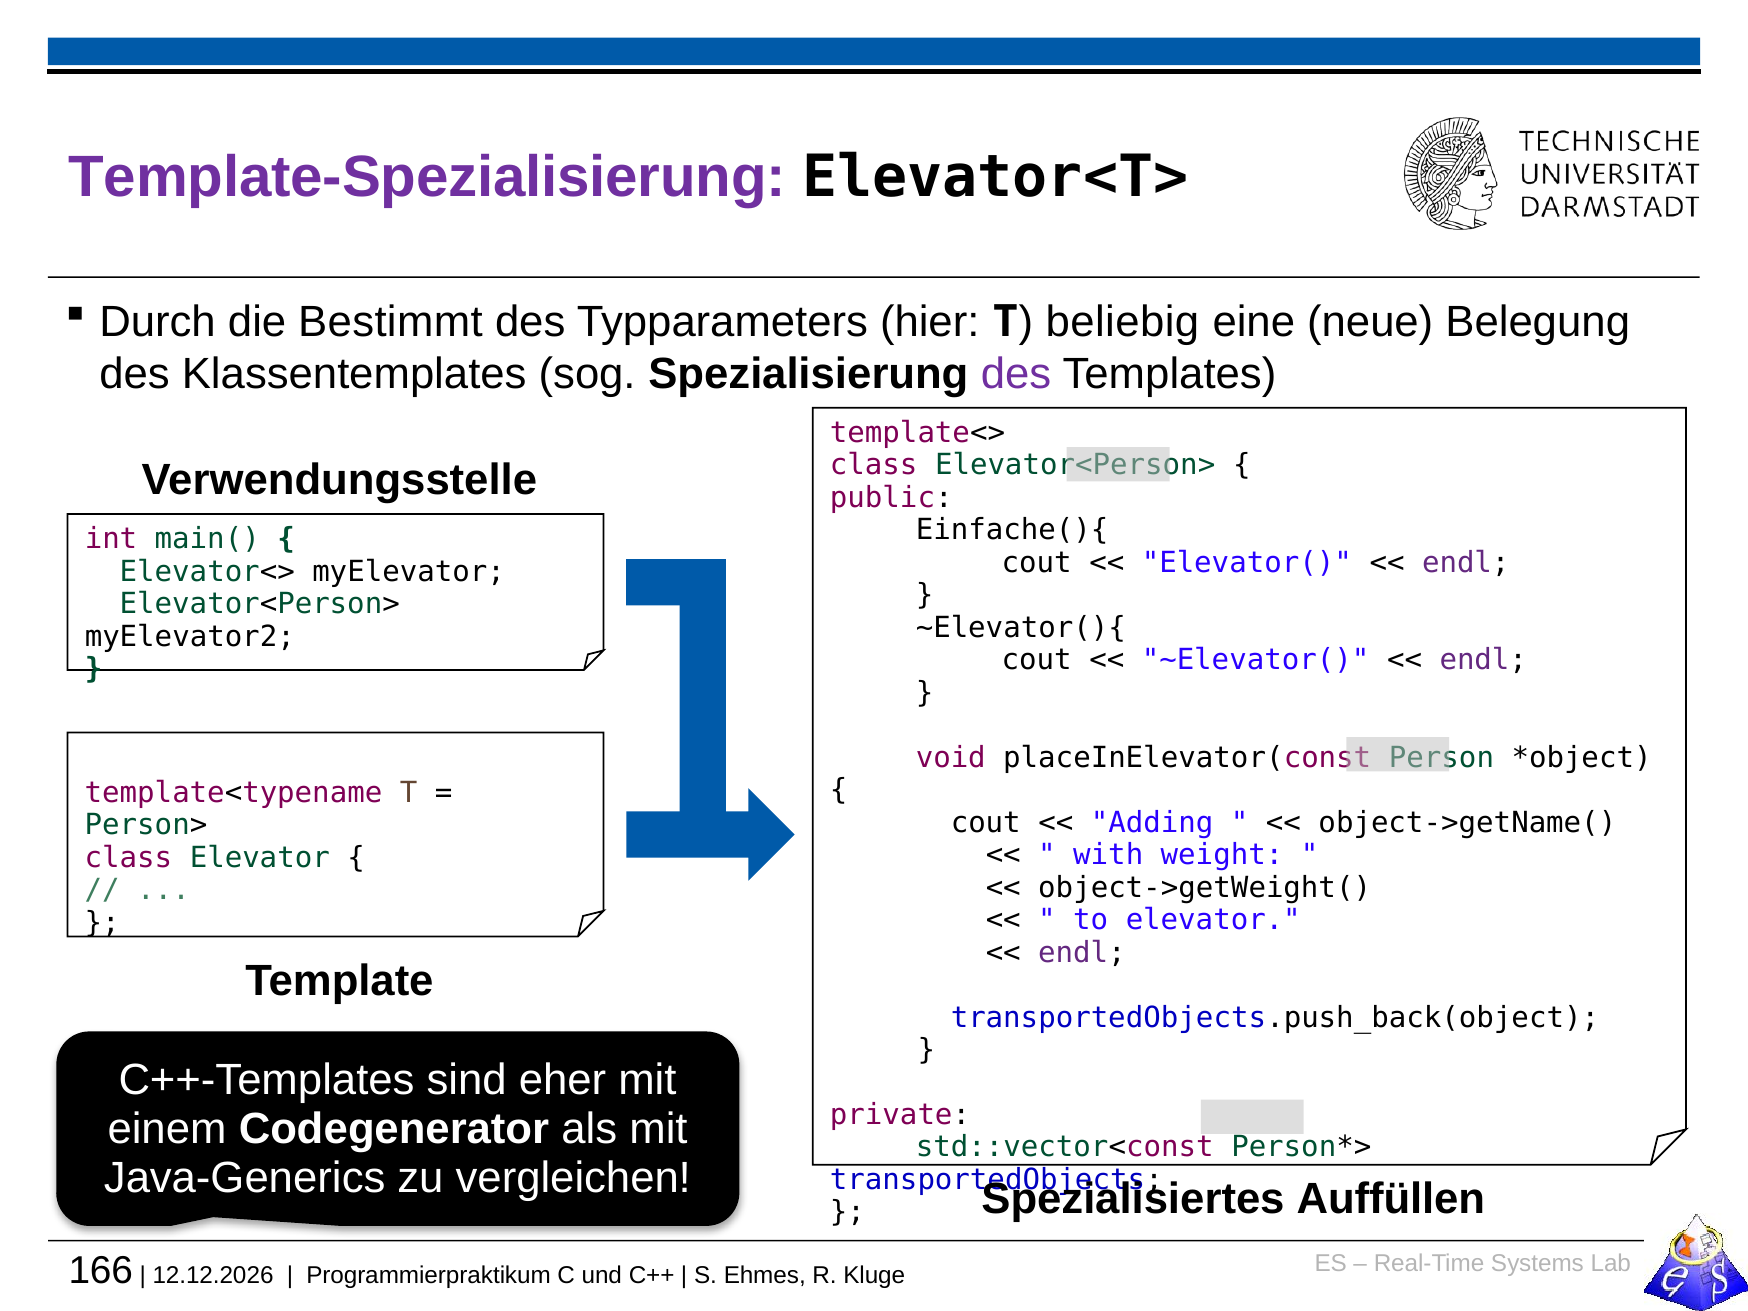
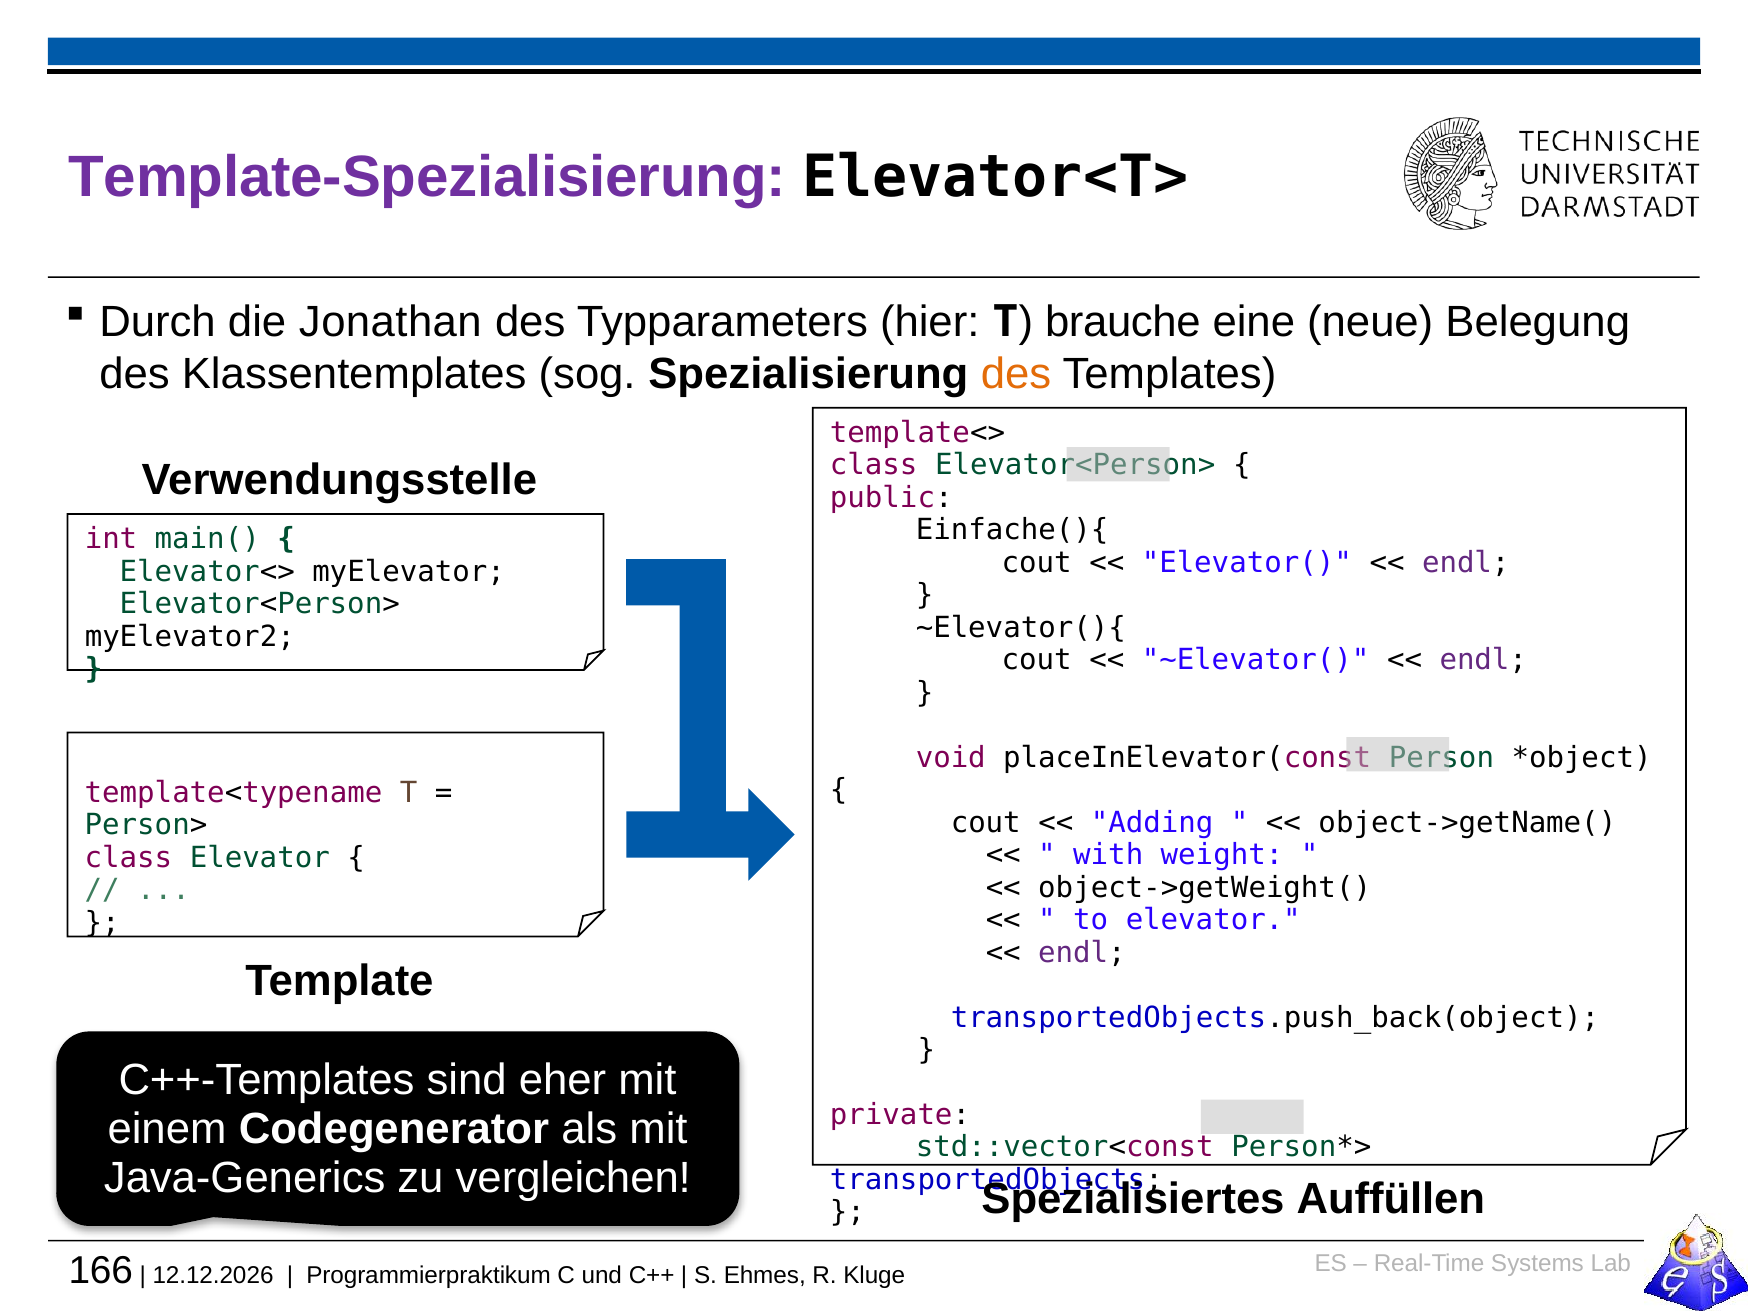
Bestimmt: Bestimmt -> Jonathan
beliebig: beliebig -> brauche
des at (1016, 374) colour: purple -> orange
